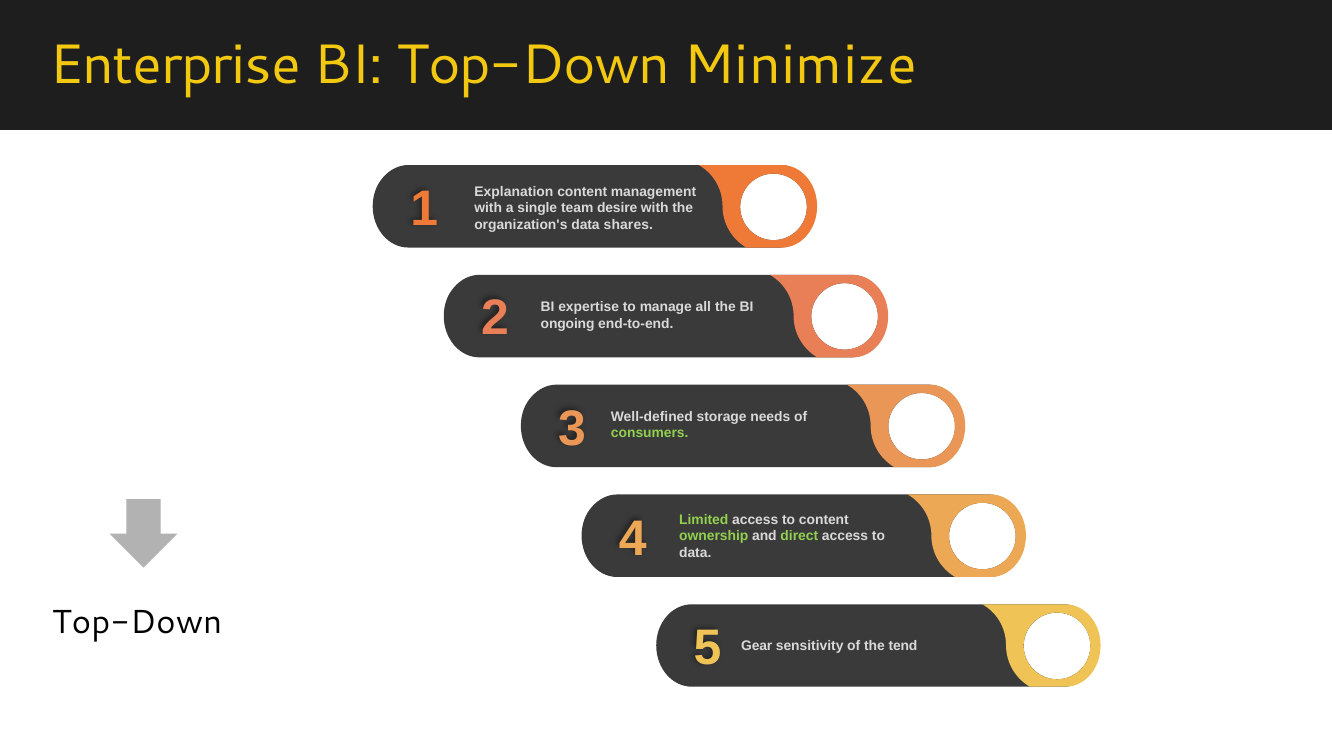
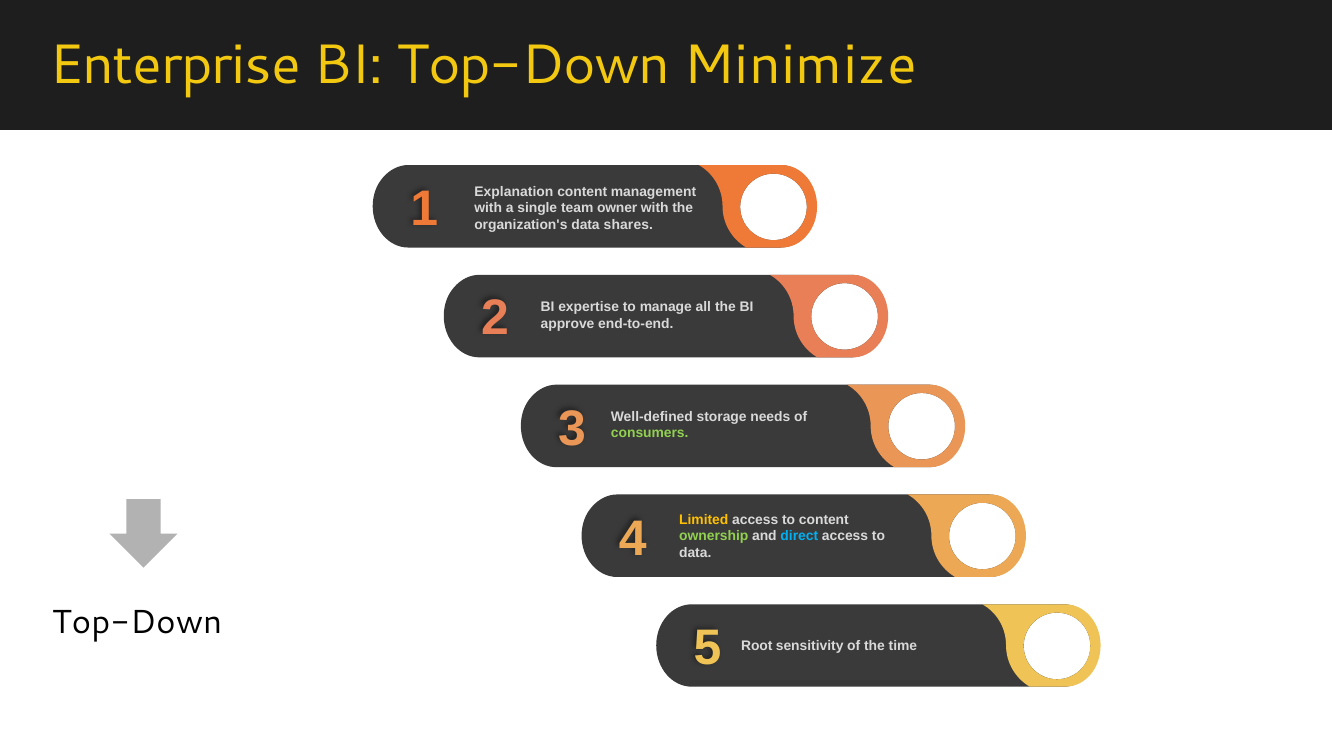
desire: desire -> owner
ongoing: ongoing -> approve
Limited colour: light green -> yellow
direct colour: light green -> light blue
Gear: Gear -> Root
tend: tend -> time
